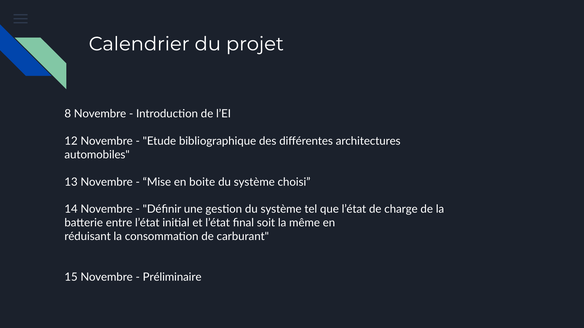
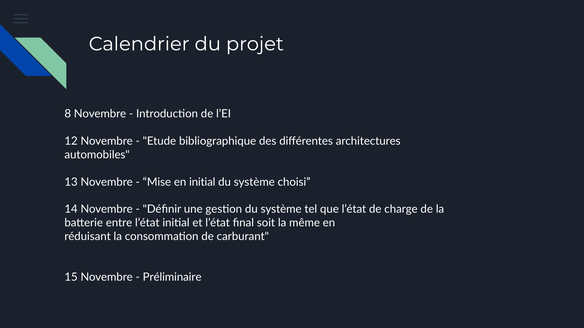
en boite: boite -> initial
